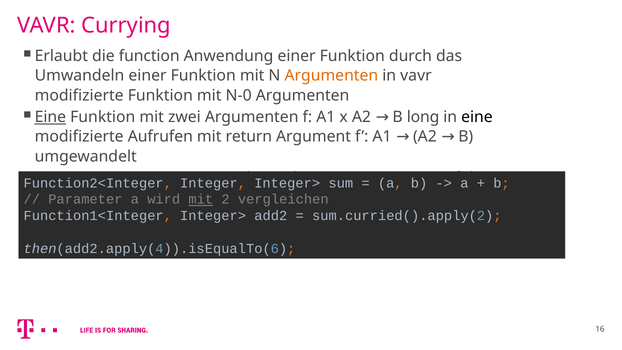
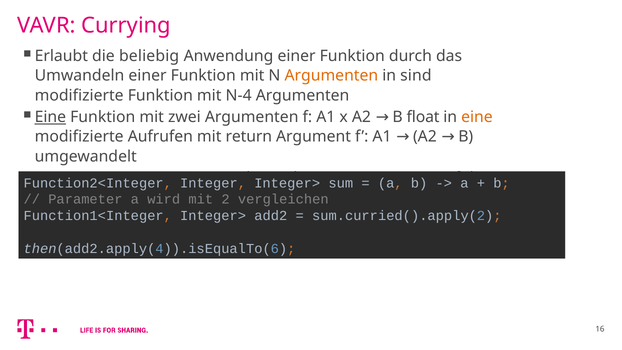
function: function -> beliebig
in vavr: vavr -> sind
N-0: N-0 -> N-4
long: long -> float
eine at (477, 117) colour: black -> orange
mit at (201, 199) underline: present -> none
